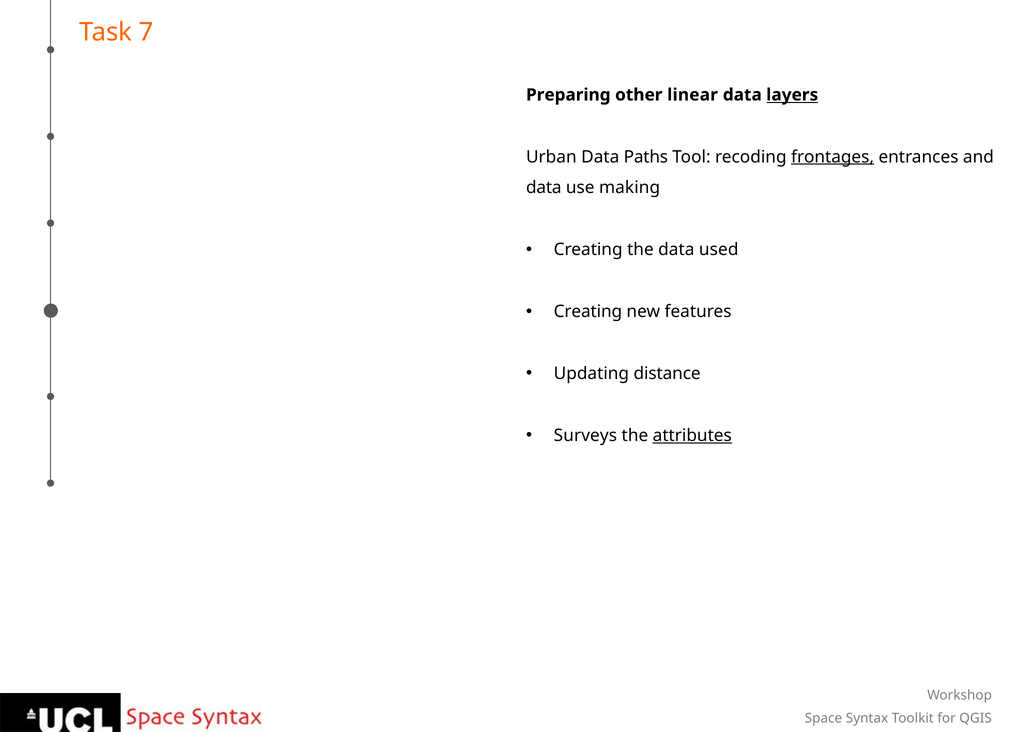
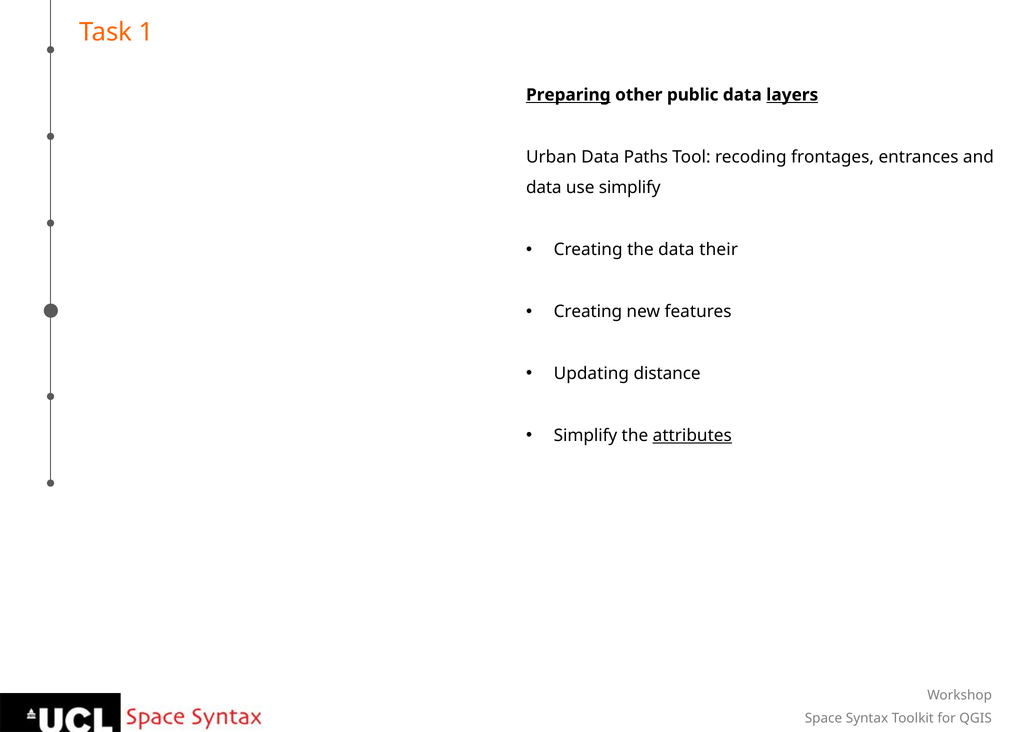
7: 7 -> 1
Preparing underline: none -> present
linear: linear -> public
frontages underline: present -> none
use making: making -> simplify
used: used -> their
Surveys at (585, 436): Surveys -> Simplify
